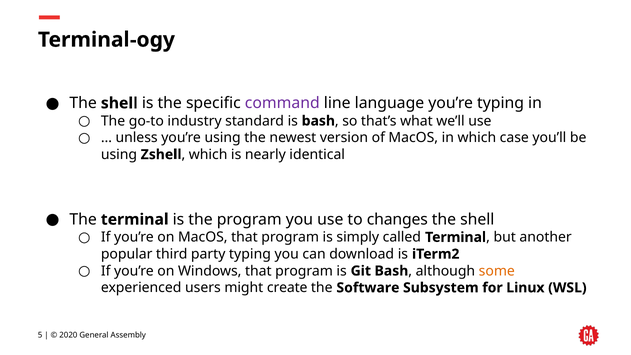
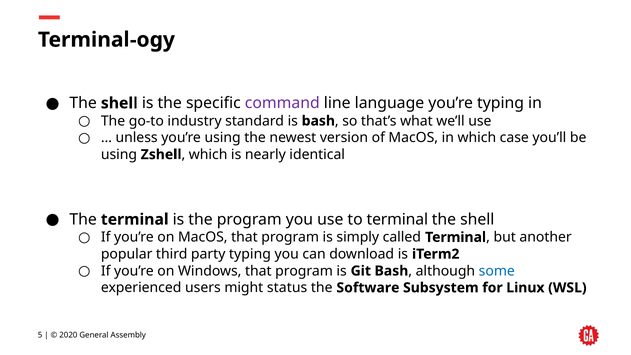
to changes: changes -> terminal
some colour: orange -> blue
create: create -> status
